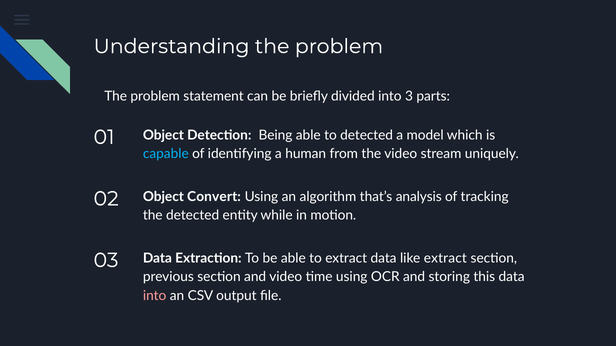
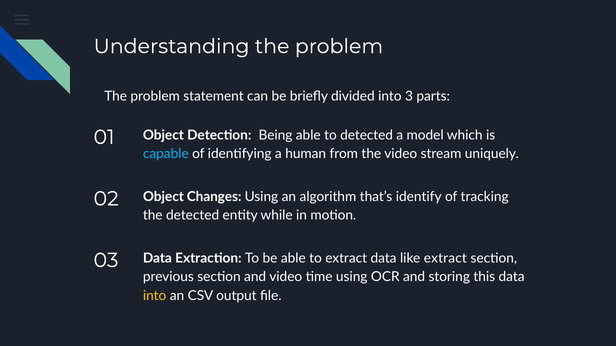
Convert: Convert -> Changes
analysis: analysis -> identify
into at (155, 296) colour: pink -> yellow
